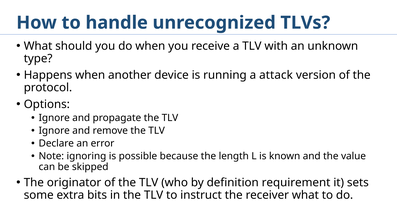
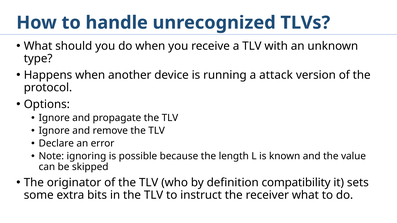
requirement: requirement -> compatibility
